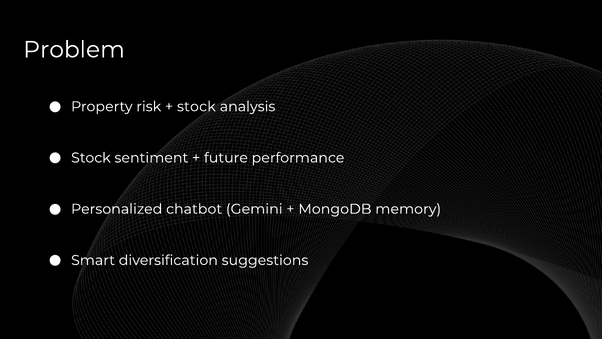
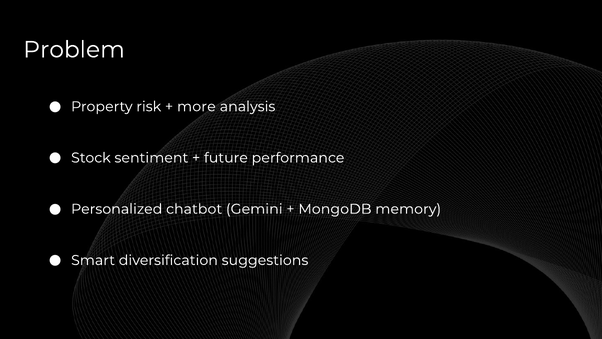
stock at (196, 106): stock -> more
